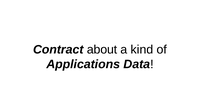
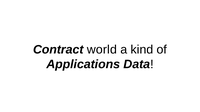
about: about -> world
